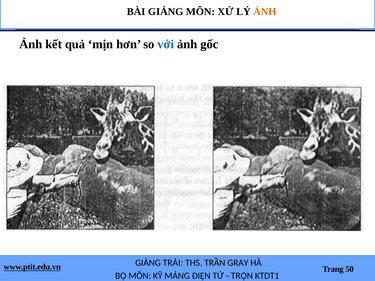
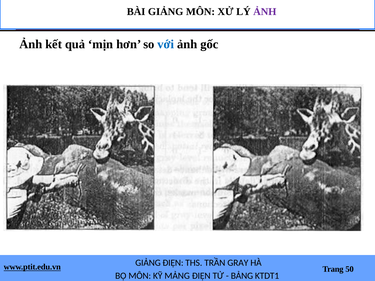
ẢNH at (265, 12) colour: orange -> purple
GIẢNG TRẢI: TRẢI -> ĐIỆN
TRỘN: TRỘN -> BẢNG
